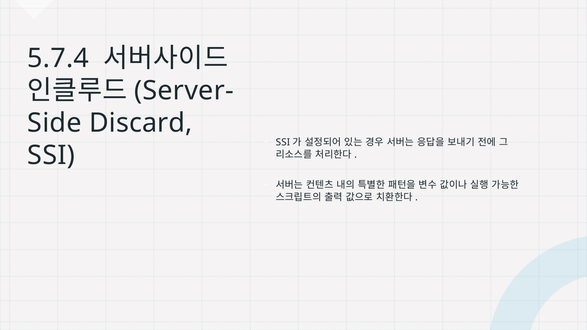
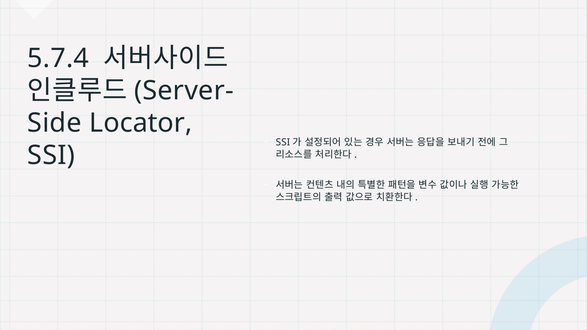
Discard: Discard -> Locator
